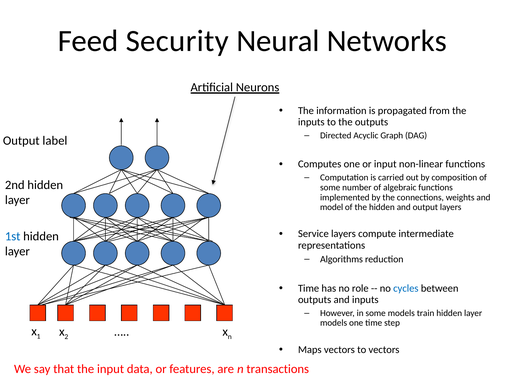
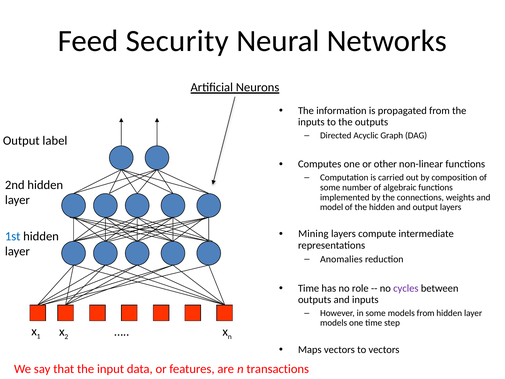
or input: input -> other
Service: Service -> Mining
Algorithms: Algorithms -> Anomalies
cycles colour: blue -> purple
models train: train -> from
